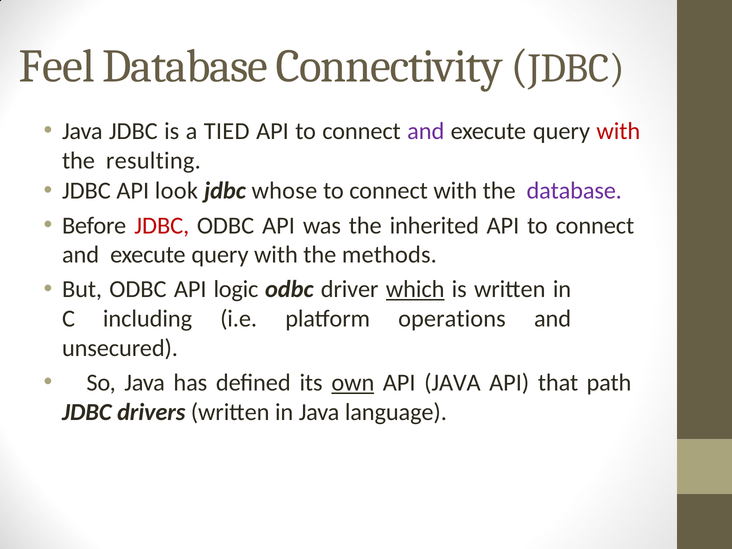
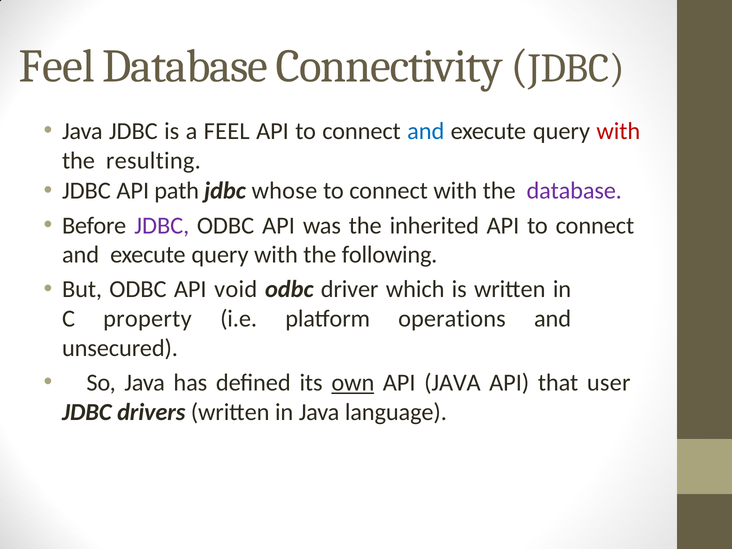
a TIED: TIED -> FEEL
and at (426, 131) colour: purple -> blue
look: look -> path
JDBC at (162, 225) colour: red -> purple
methods: methods -> following
logic: logic -> void
which underline: present -> none
including: including -> property
path: path -> user
